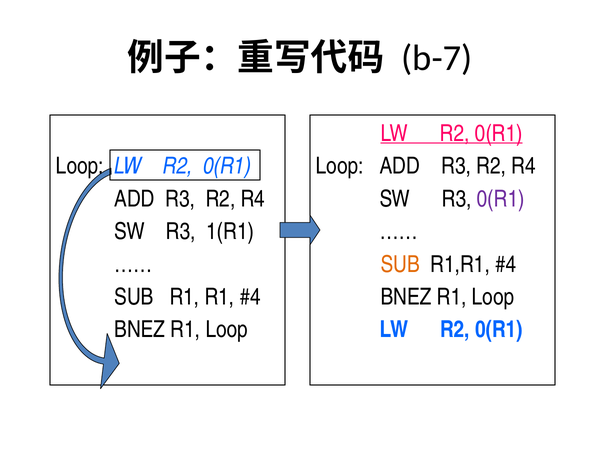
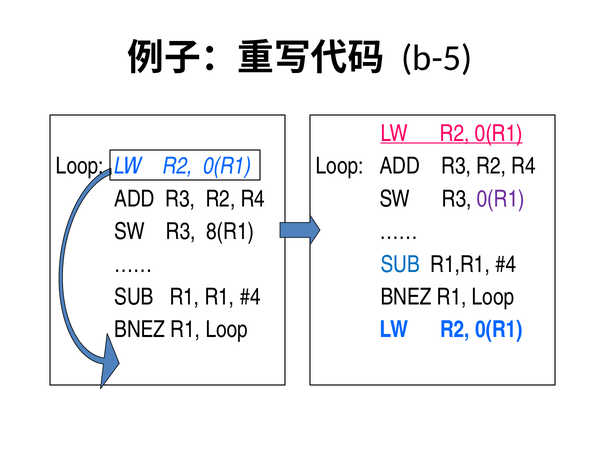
b-7: b-7 -> b-5
1(R1: 1(R1 -> 8(R1
SUB at (400, 264) colour: orange -> blue
